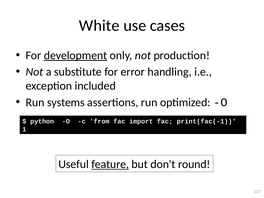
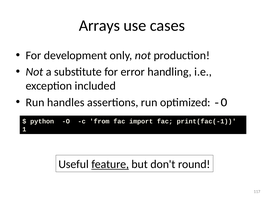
White: White -> Arrays
development underline: present -> none
systems: systems -> handles
